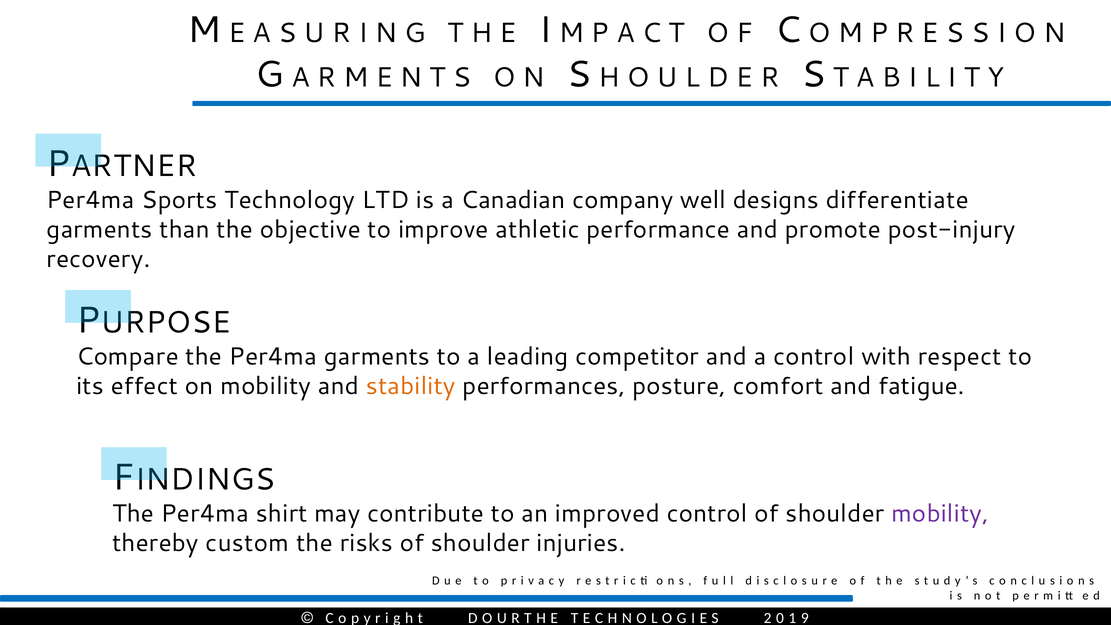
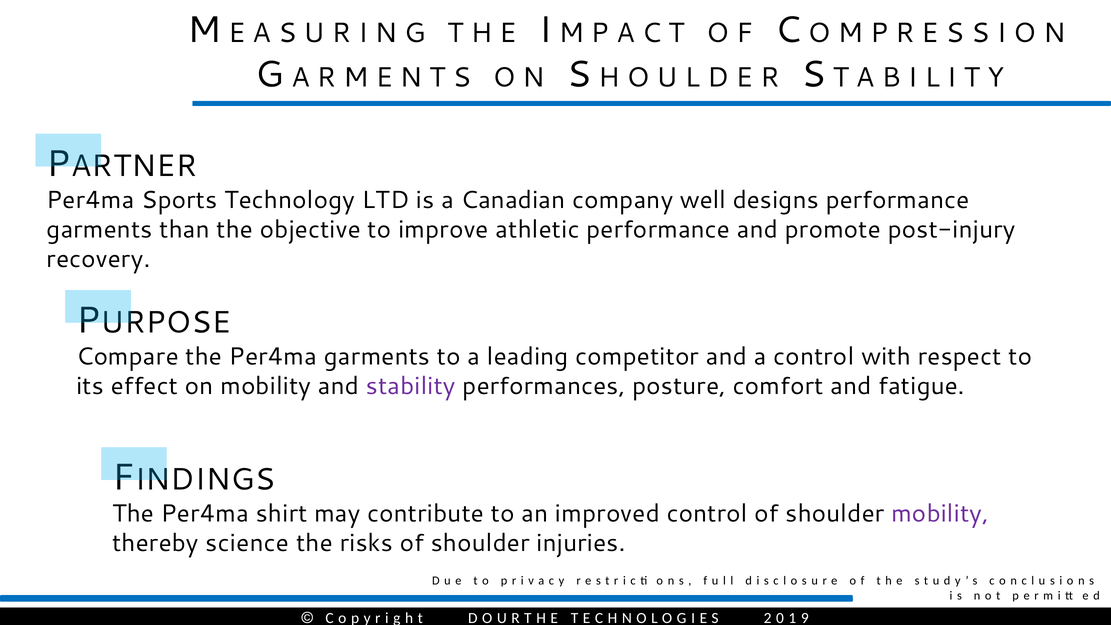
designs differentiate: differentiate -> performance
stability colour: orange -> purple
custom: custom -> science
